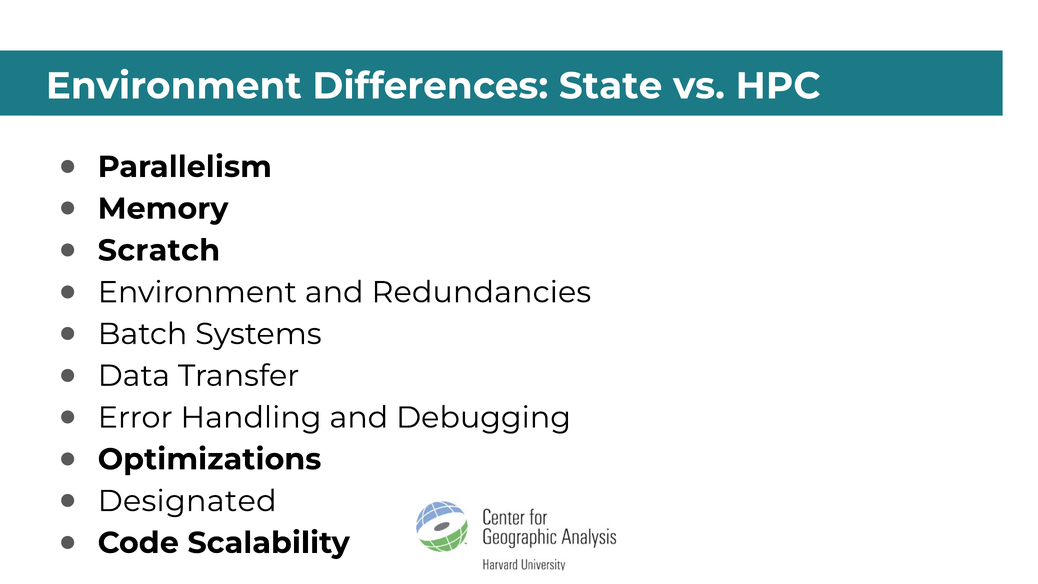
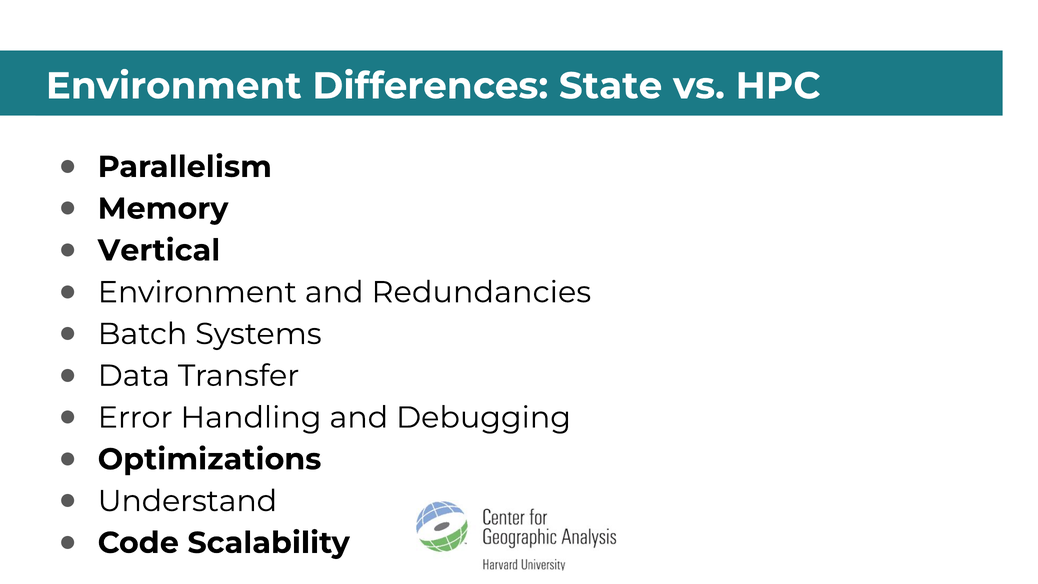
Scratch: Scratch -> Vertical
Designated: Designated -> Understand
